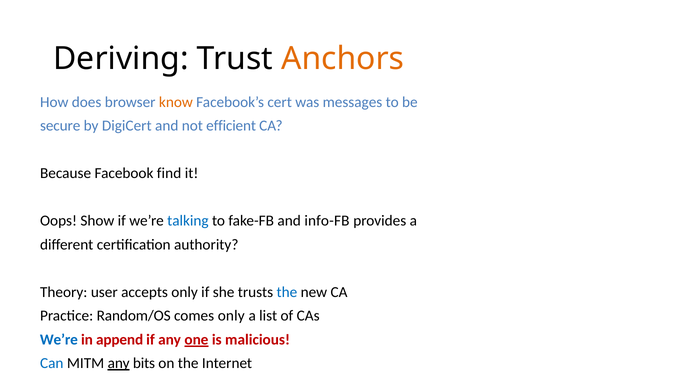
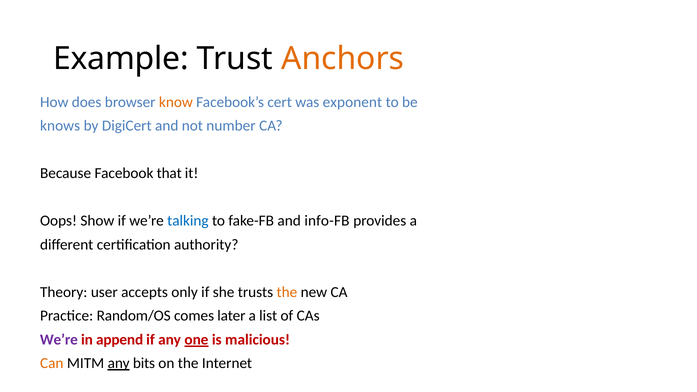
Deriving: Deriving -> Example
messages: messages -> exponent
secure: secure -> knows
efficient: efficient -> number
find: find -> that
the at (287, 292) colour: blue -> orange
comes only: only -> later
We’re at (59, 340) colour: blue -> purple
Can colour: blue -> orange
